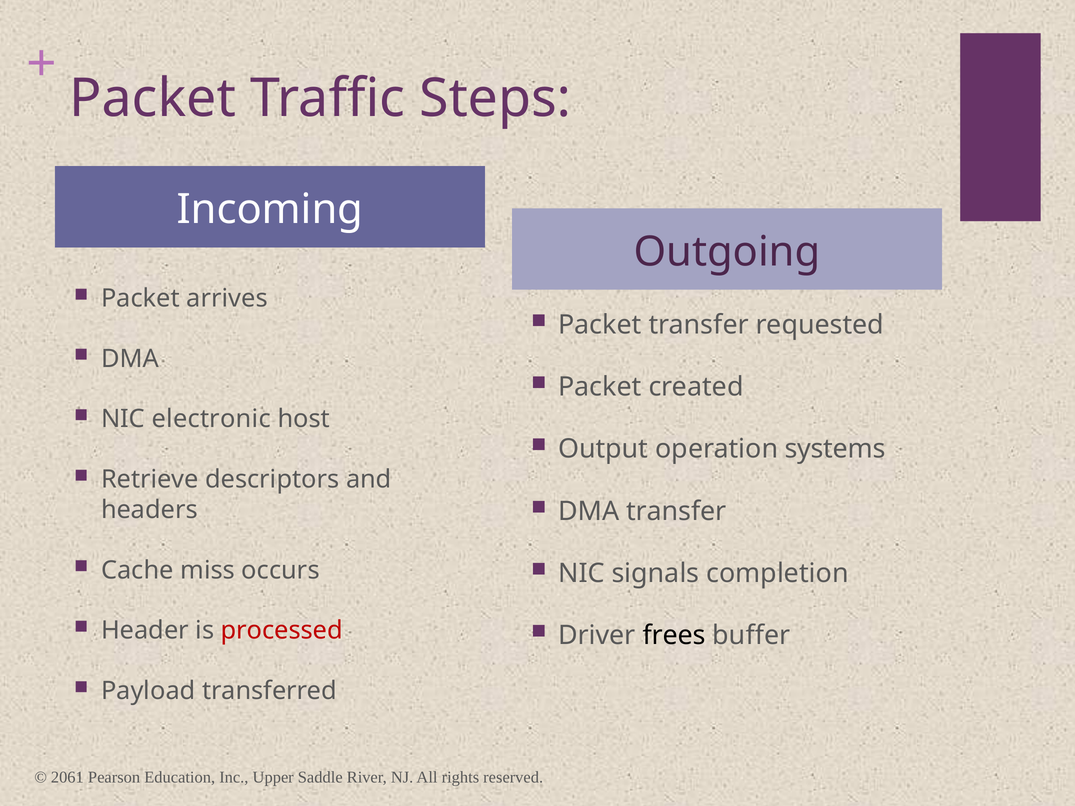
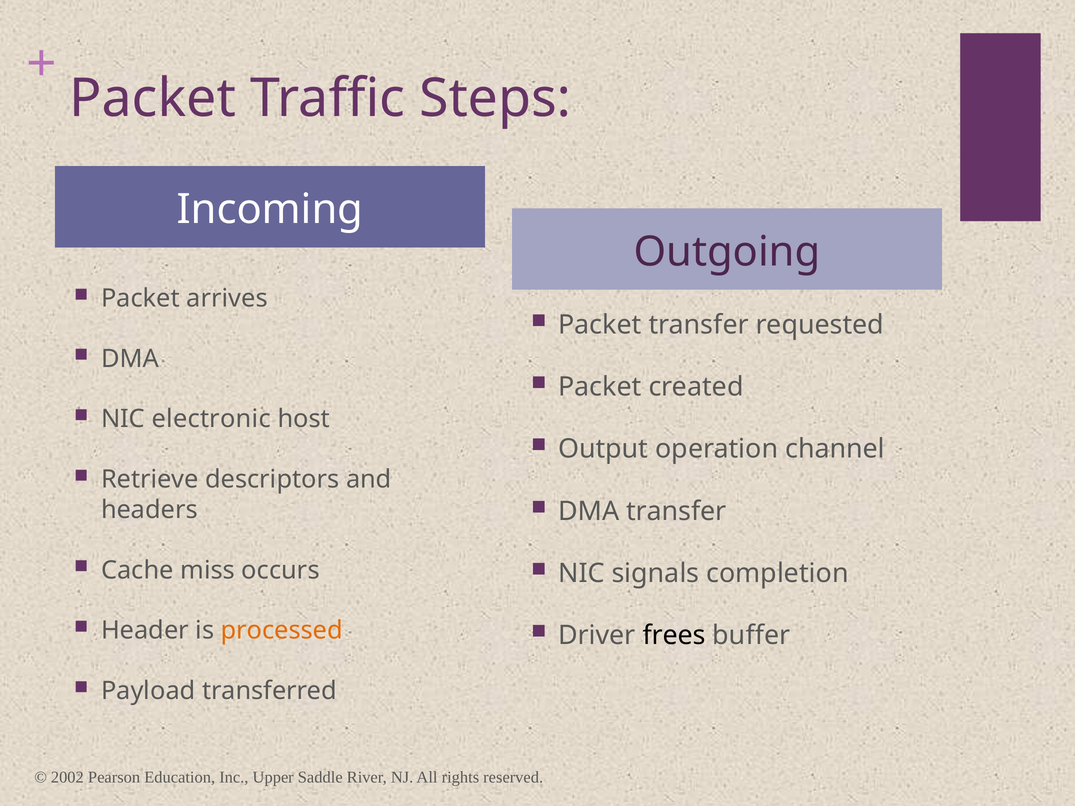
systems: systems -> channel
processed colour: red -> orange
2061: 2061 -> 2002
